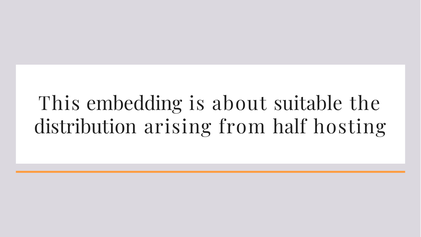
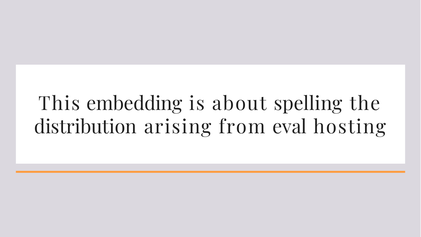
suitable: suitable -> spelling
half: half -> eval
